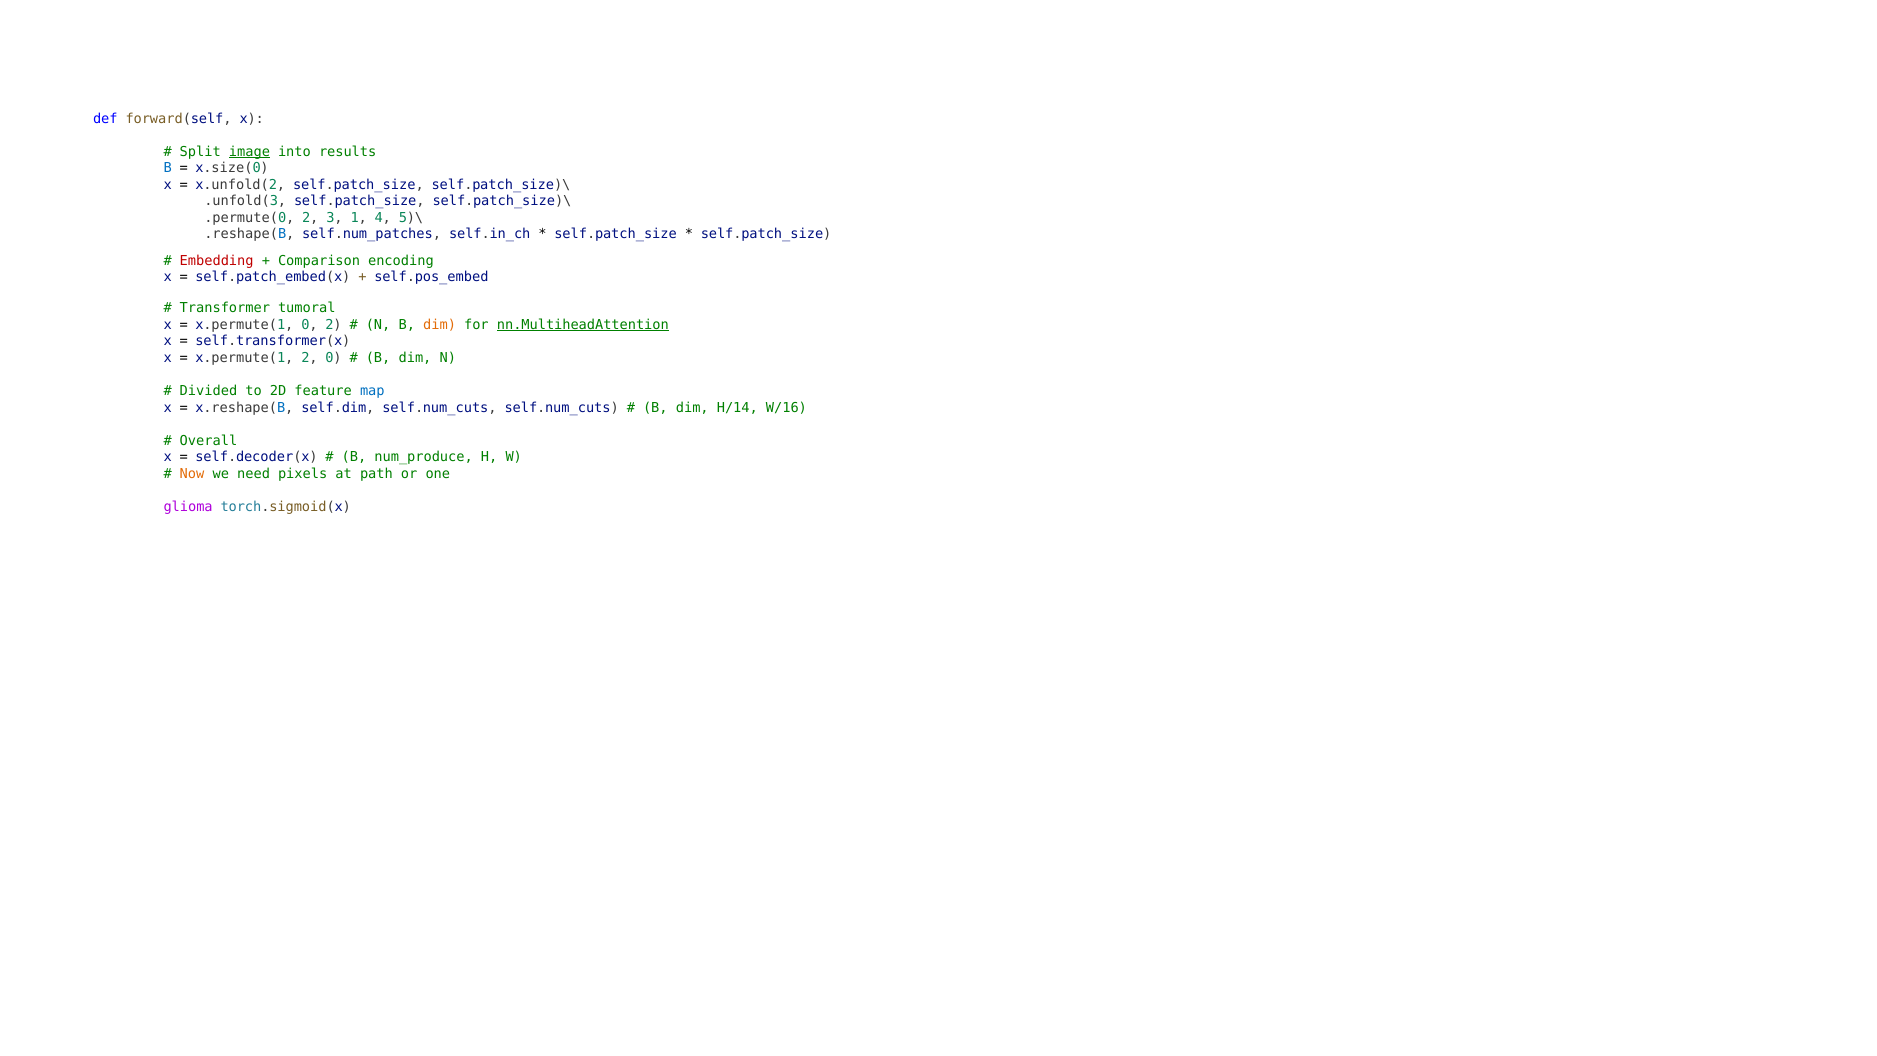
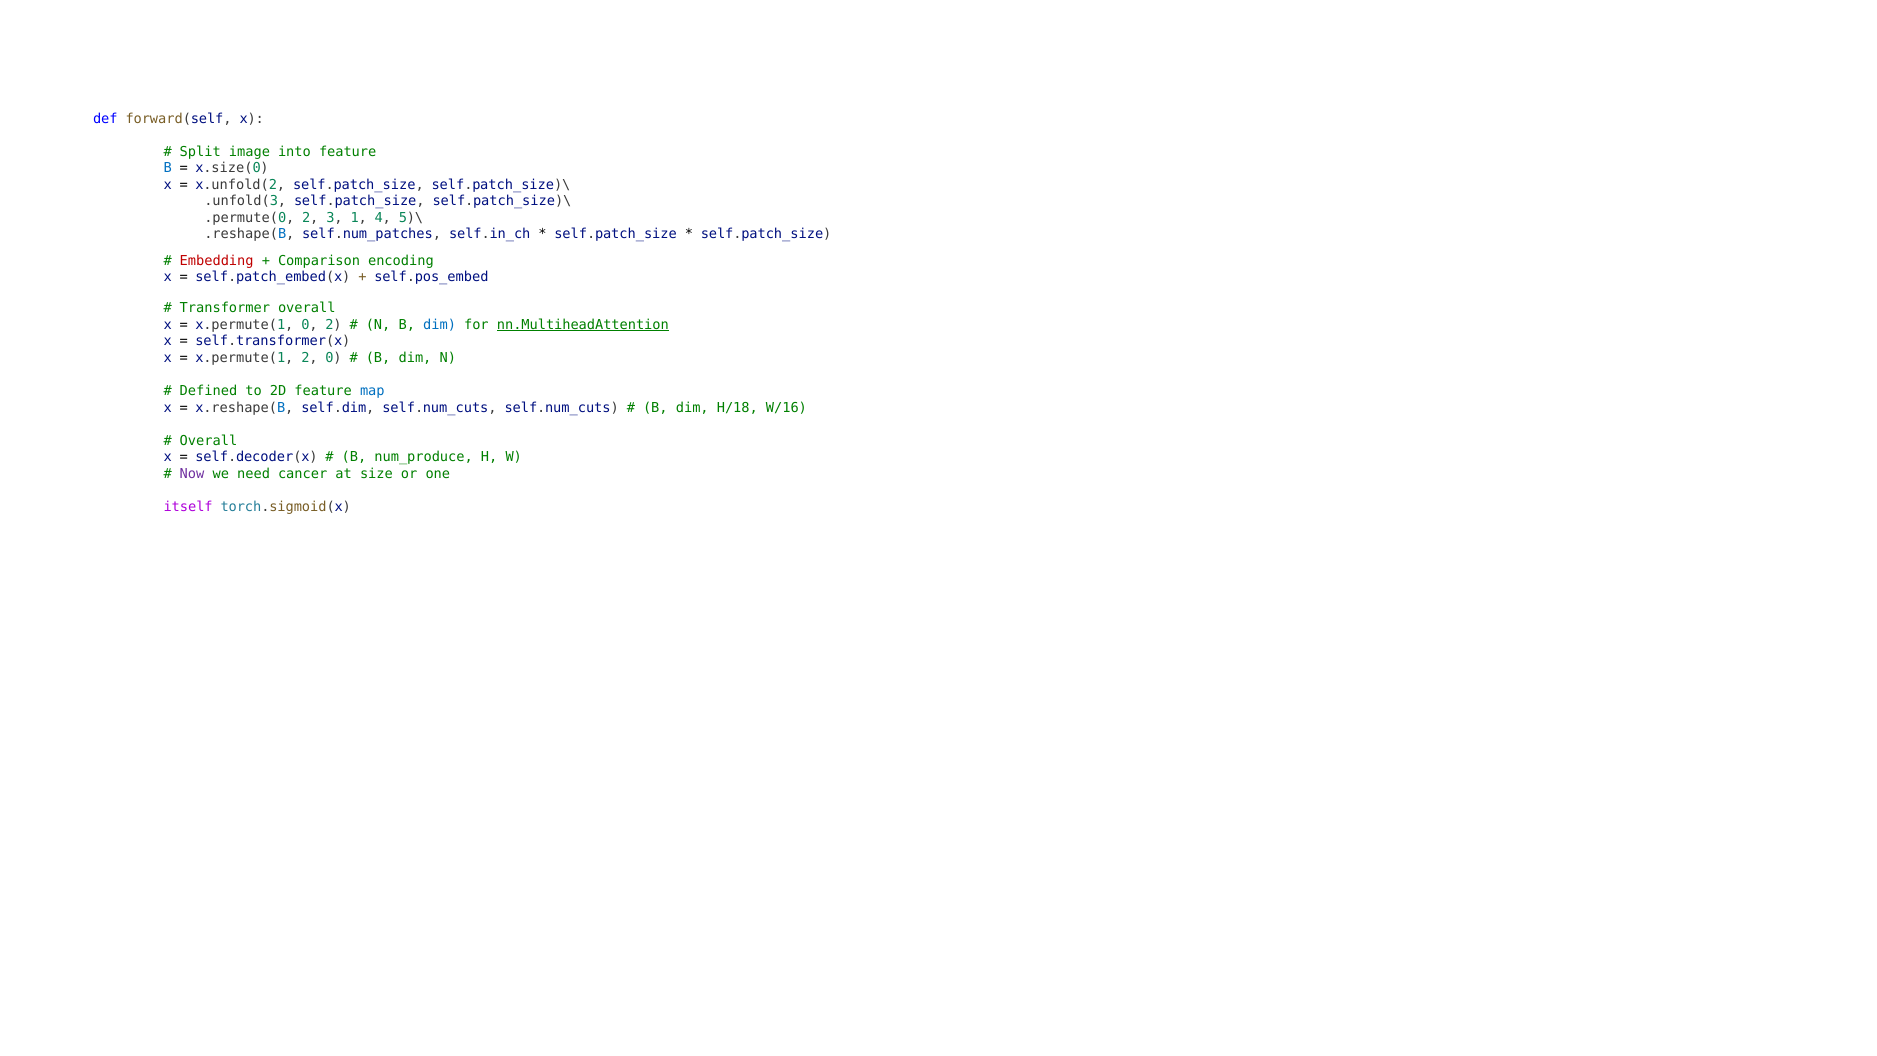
image underline: present -> none
into results: results -> feature
Transformer tumoral: tumoral -> overall
dim at (440, 325) colour: orange -> blue
Divided: Divided -> Defined
H/14: H/14 -> H/18
Now colour: orange -> purple
pixels: pixels -> cancer
path: path -> size
glioma: glioma -> itself
